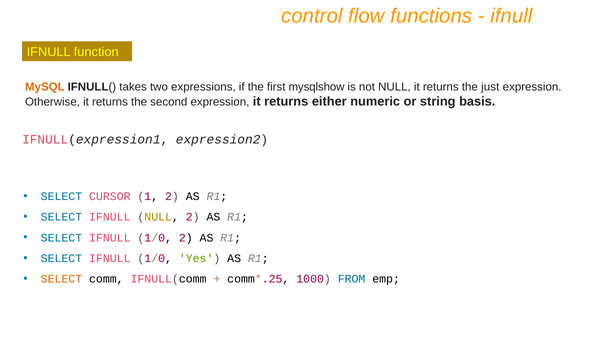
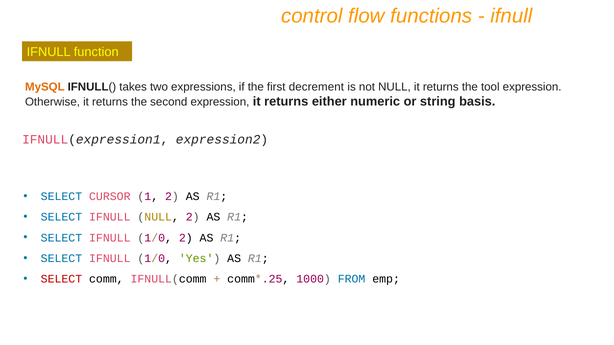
mysqlshow: mysqlshow -> decrement
just: just -> tool
SELECT at (61, 279) colour: orange -> red
